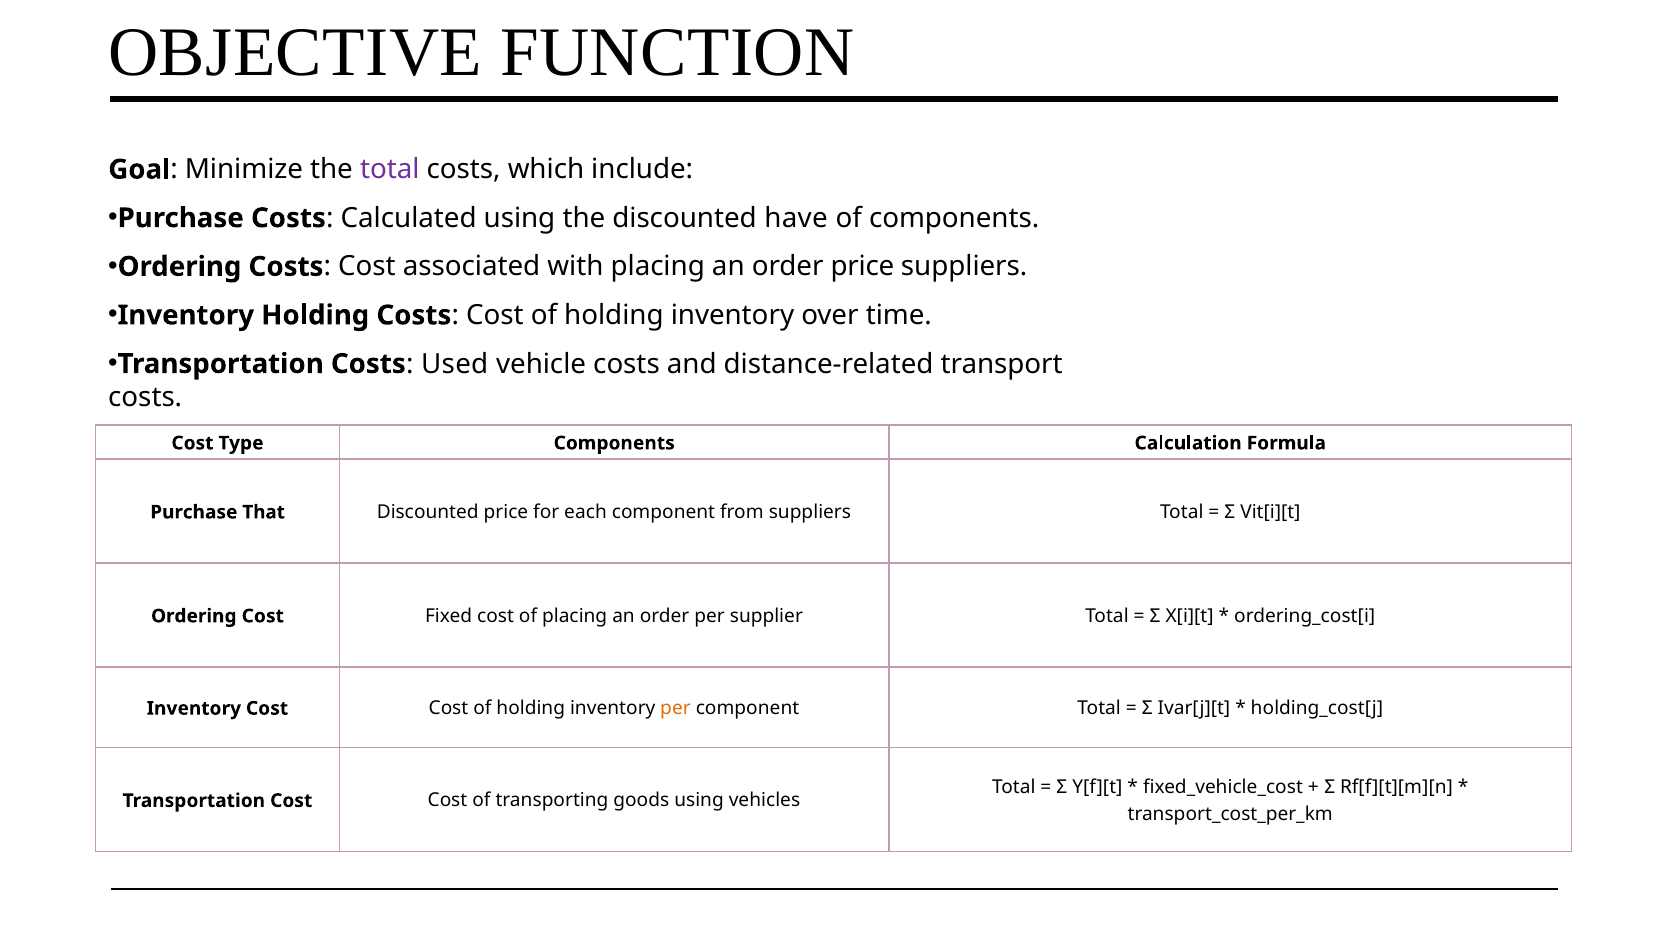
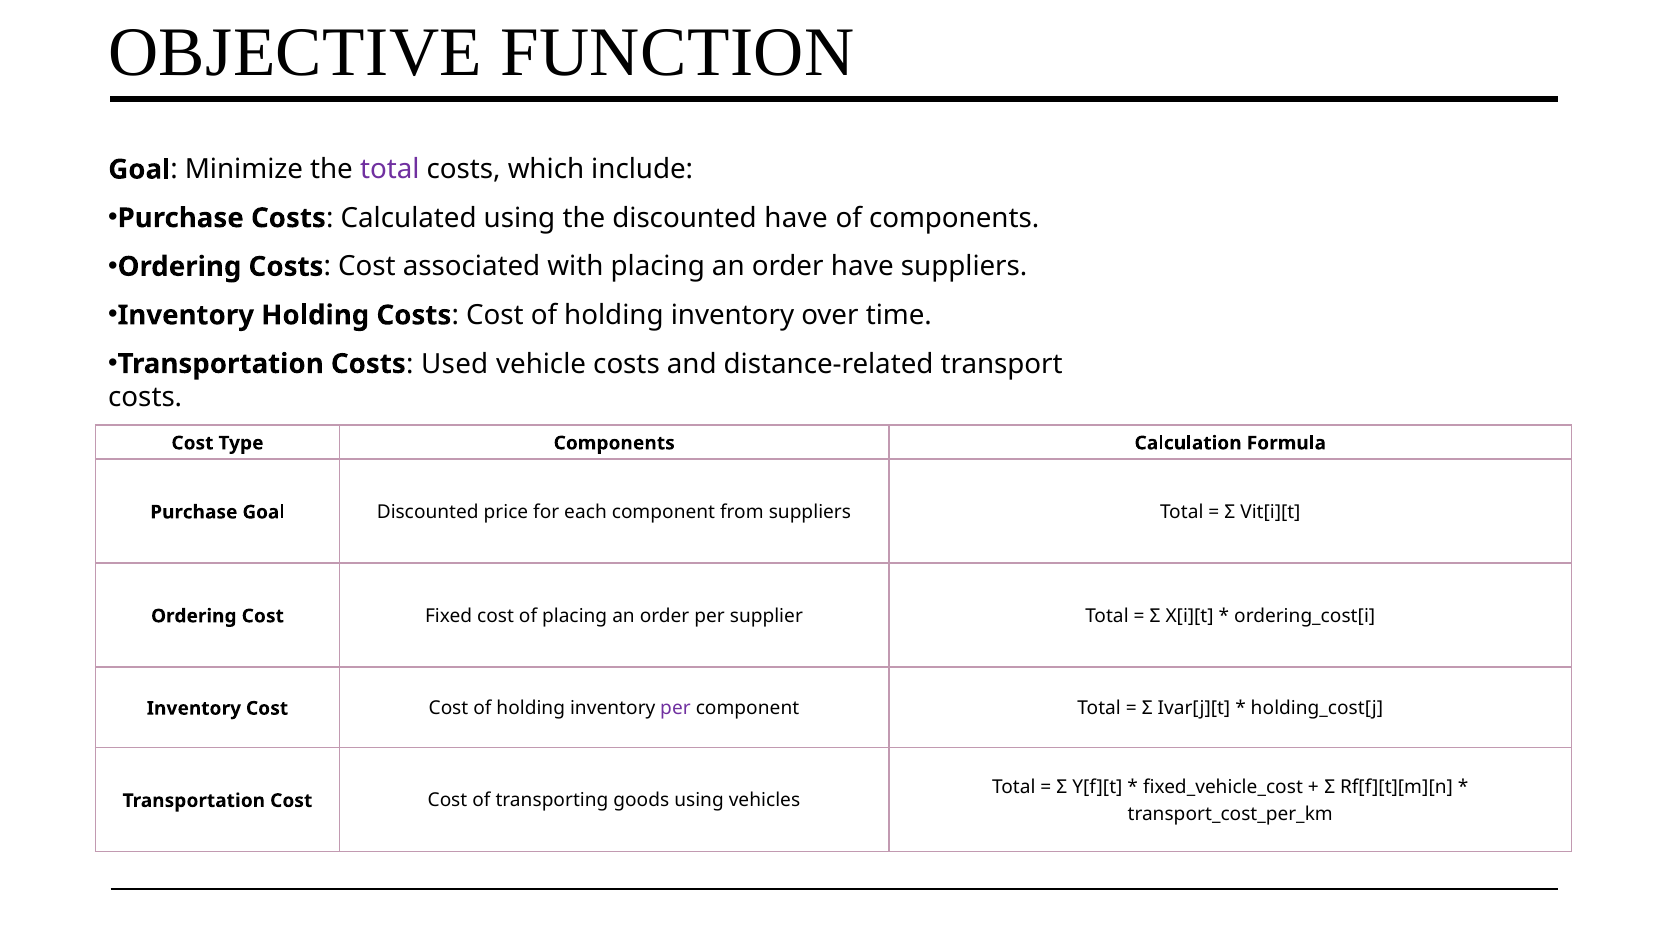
order price: price -> have
Purchase That: That -> Goal
per at (675, 708) colour: orange -> purple
